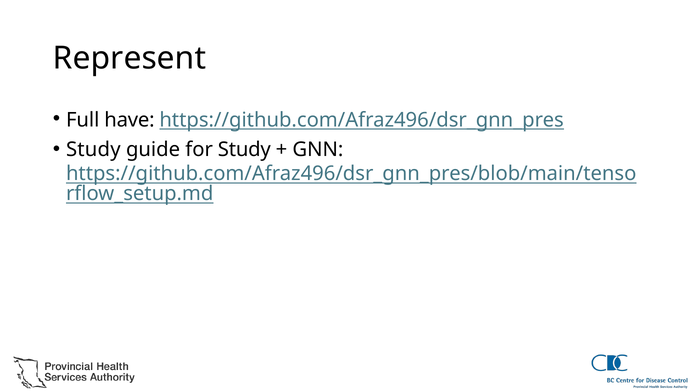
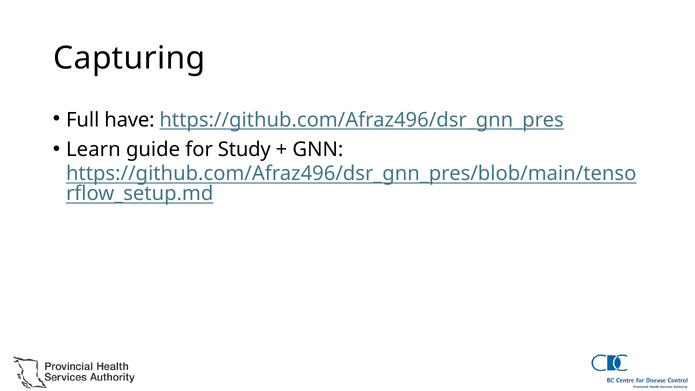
Represent: Represent -> Capturing
Study at (93, 150): Study -> Learn
